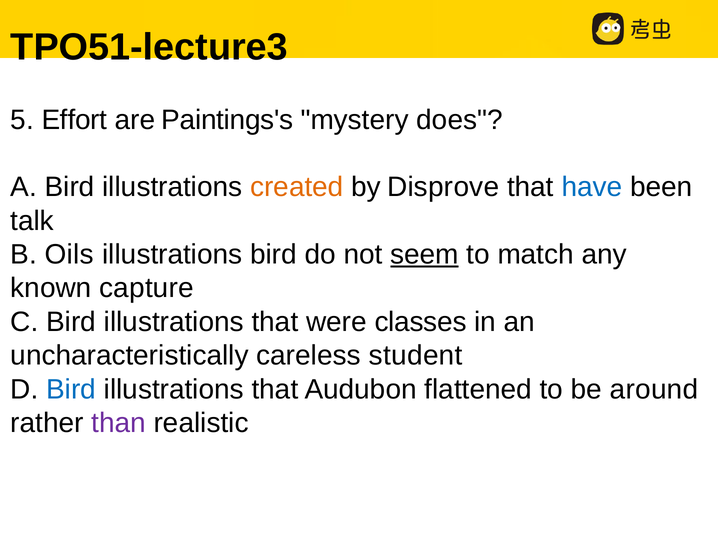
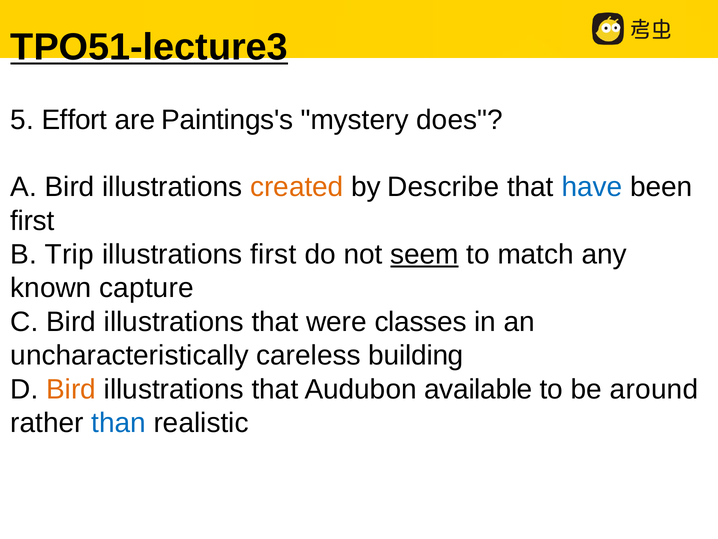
TPO51-lecture3 underline: none -> present
Disprove: Disprove -> Describe
talk at (32, 221): talk -> first
Oils: Oils -> Trip
illustrations bird: bird -> first
student: student -> building
Bird at (71, 389) colour: blue -> orange
flattened: flattened -> available
than colour: purple -> blue
